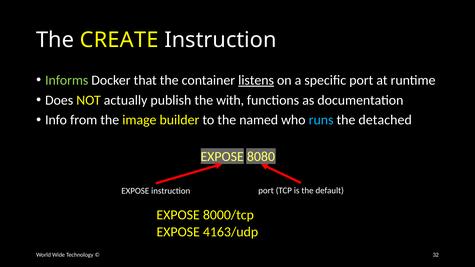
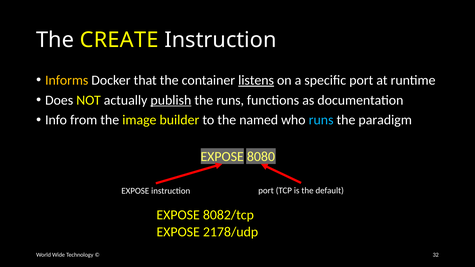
Informs colour: light green -> yellow
publish underline: none -> present
the with: with -> runs
detached: detached -> paradigm
8000/tcp: 8000/tcp -> 8082/tcp
4163/udp: 4163/udp -> 2178/udp
